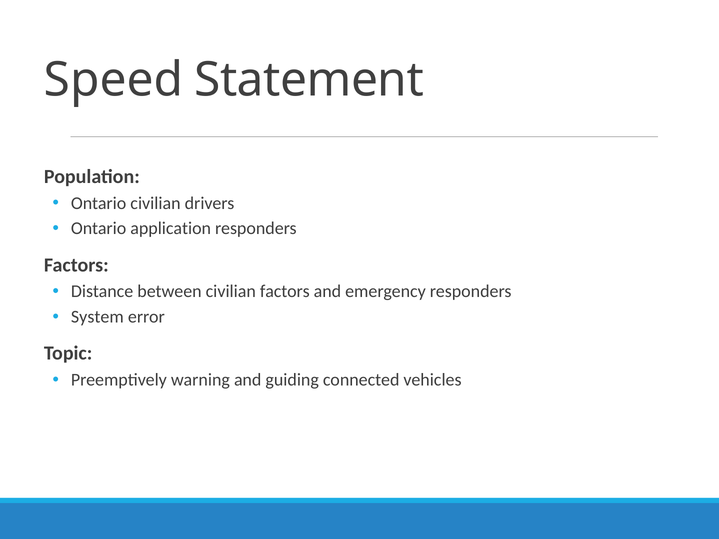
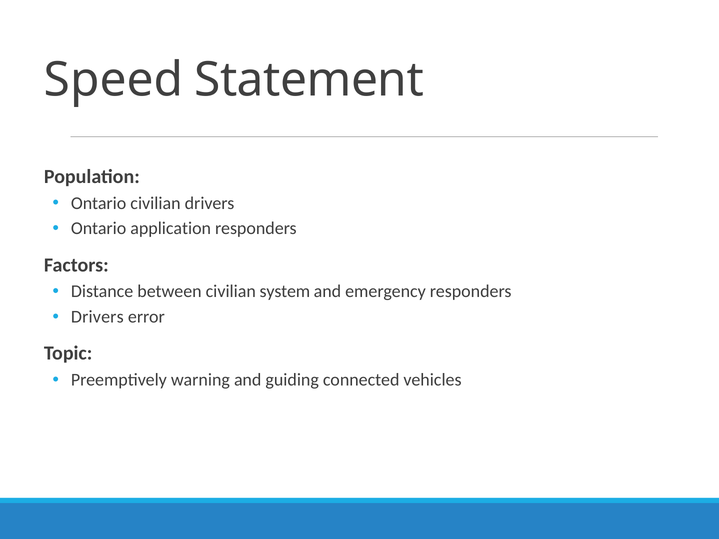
civilian factors: factors -> system
System at (97, 317): System -> Drivers
